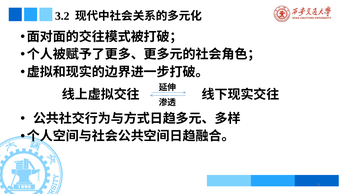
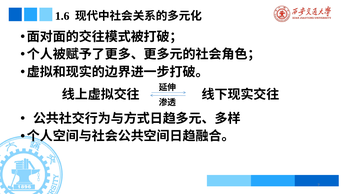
3.2: 3.2 -> 1.6
